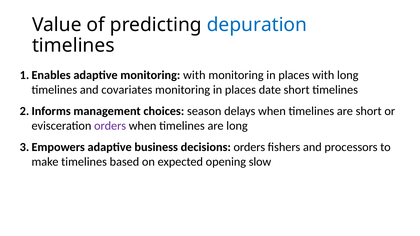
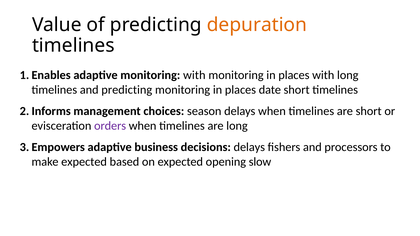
depuration colour: blue -> orange
and covariates: covariates -> predicting
decisions orders: orders -> delays
make timelines: timelines -> expected
